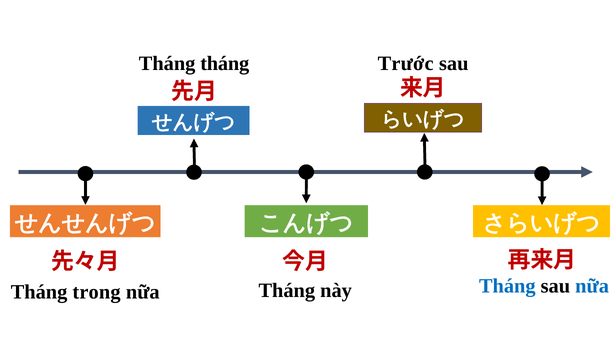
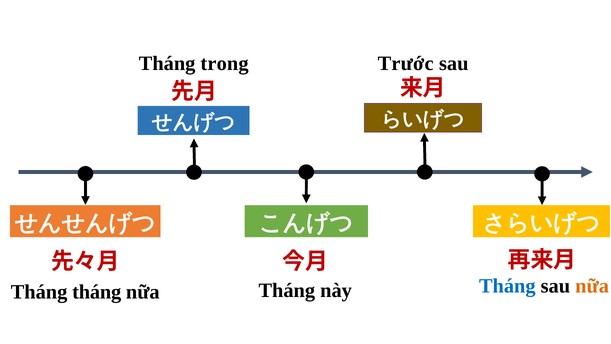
tháng at (225, 64): tháng -> trong
nữa at (592, 286) colour: blue -> orange
Tháng trong: trong -> tháng
